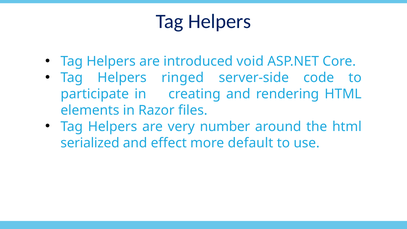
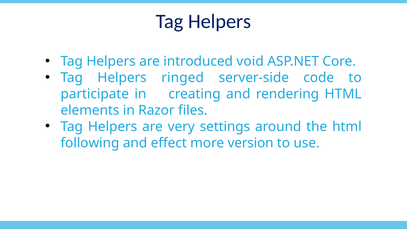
number: number -> settings
serialized: serialized -> following
default: default -> version
